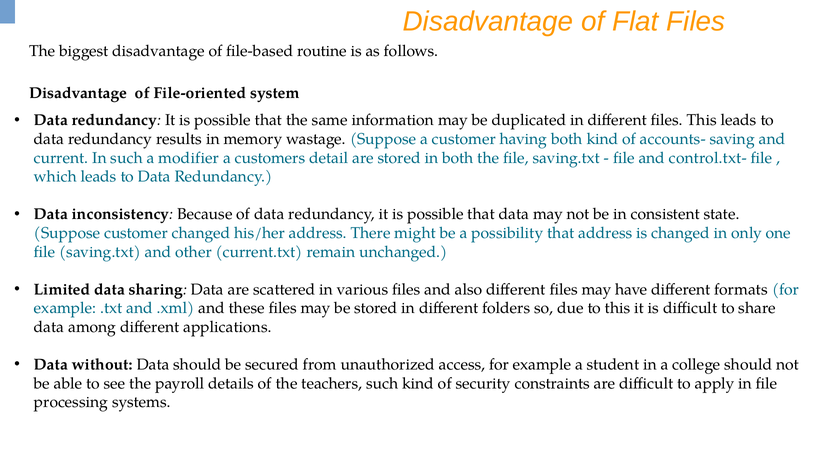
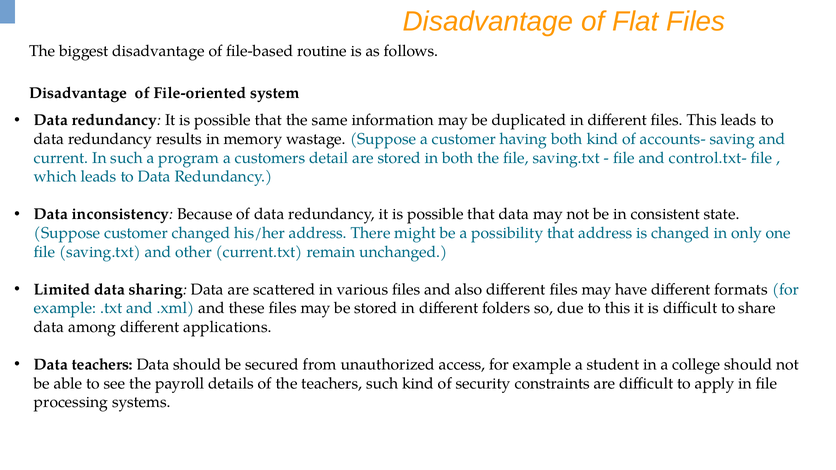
modifier: modifier -> program
Data without: without -> teachers
